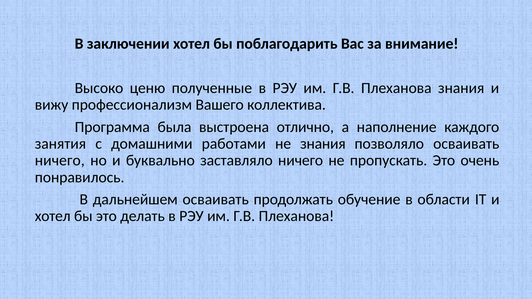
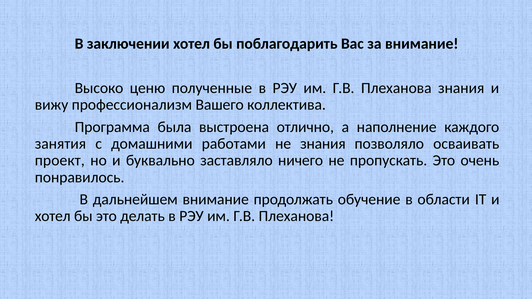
ничего at (60, 161): ничего -> проект
дальнейшем осваивать: осваивать -> внимание
